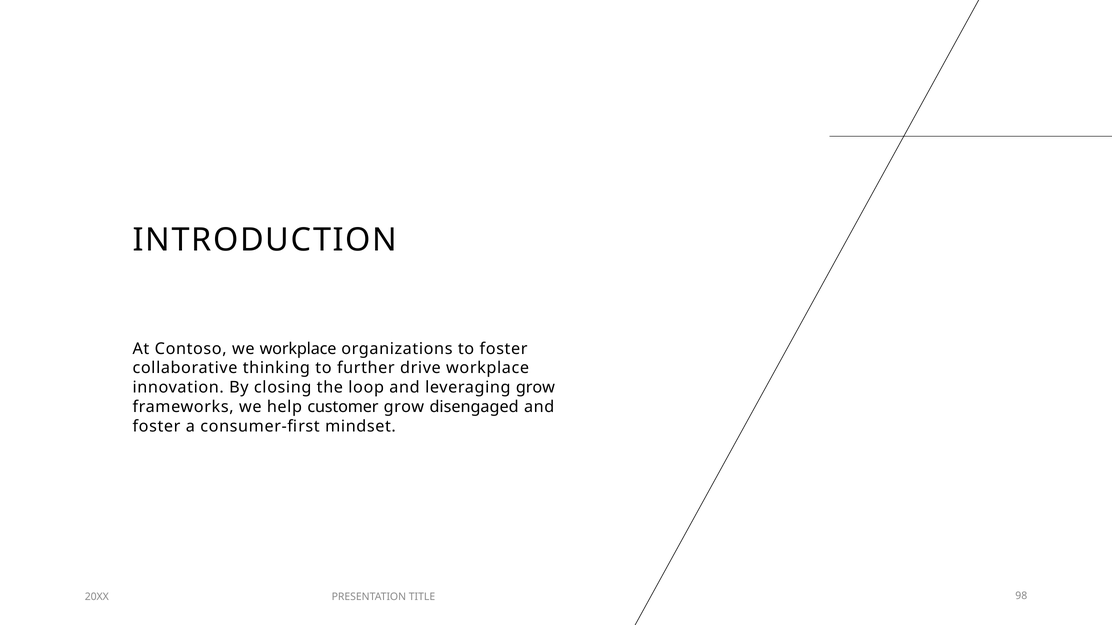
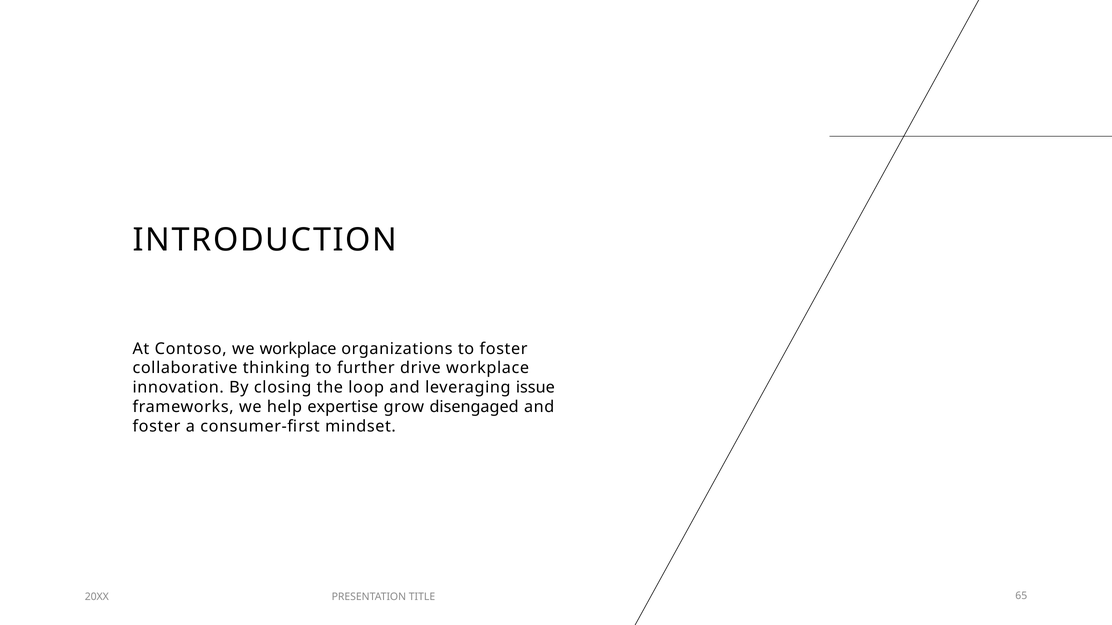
leveraging grow: grow -> issue
customer: customer -> expertise
98: 98 -> 65
